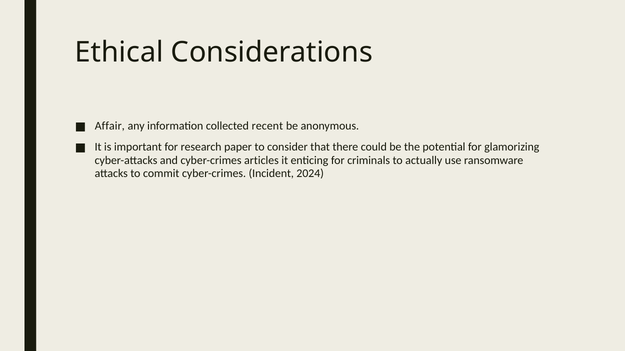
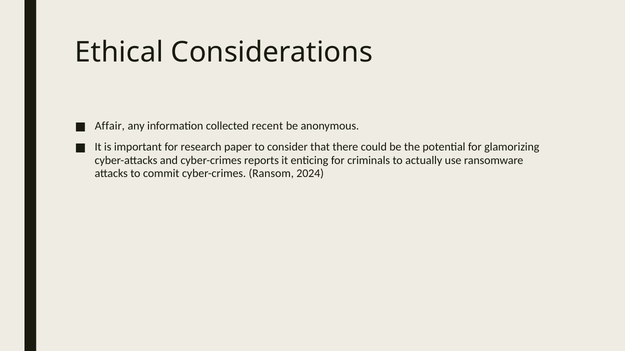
articles: articles -> reports
Incident: Incident -> Ransom
